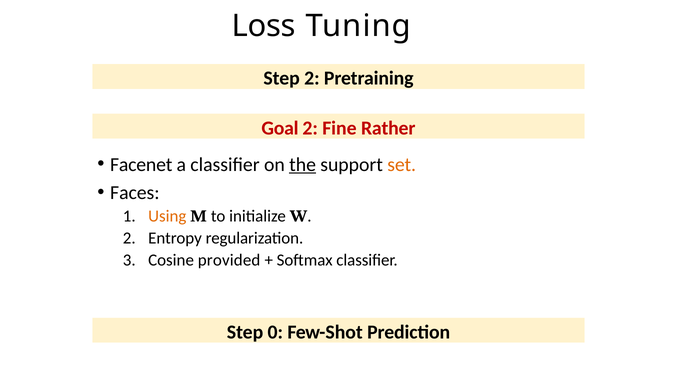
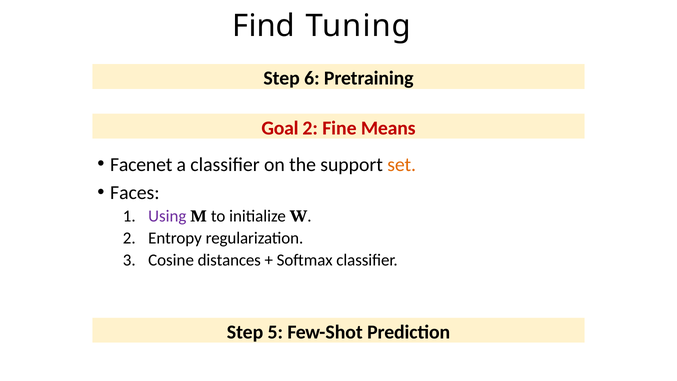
Loss: Loss -> Find
Step 2: 2 -> 6
Rather: Rather -> Means
the underline: present -> none
Using colour: orange -> purple
provided: provided -> distances
0: 0 -> 5
